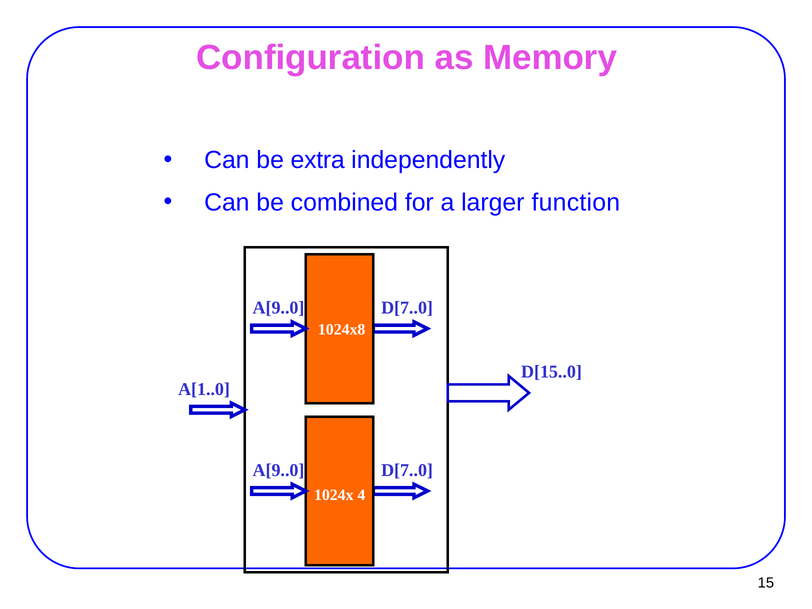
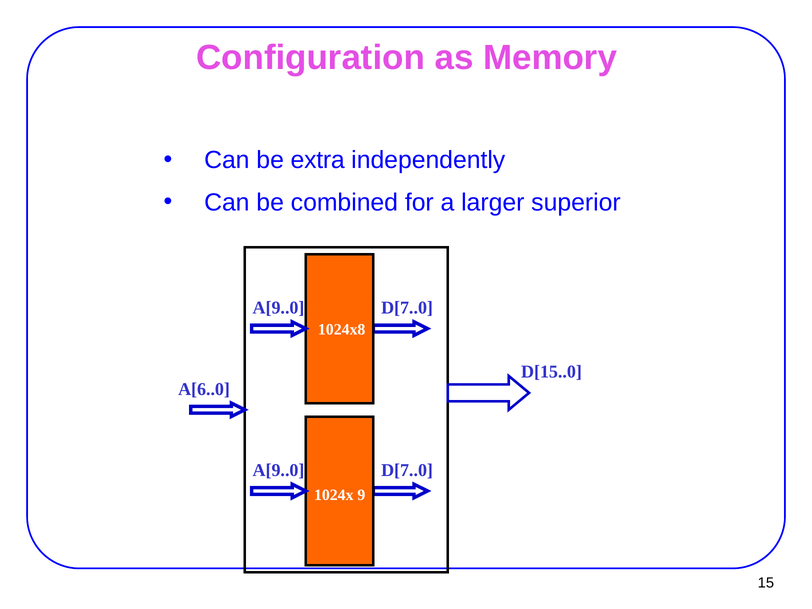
function: function -> superior
A[1..0: A[1..0 -> A[6..0
4: 4 -> 9
